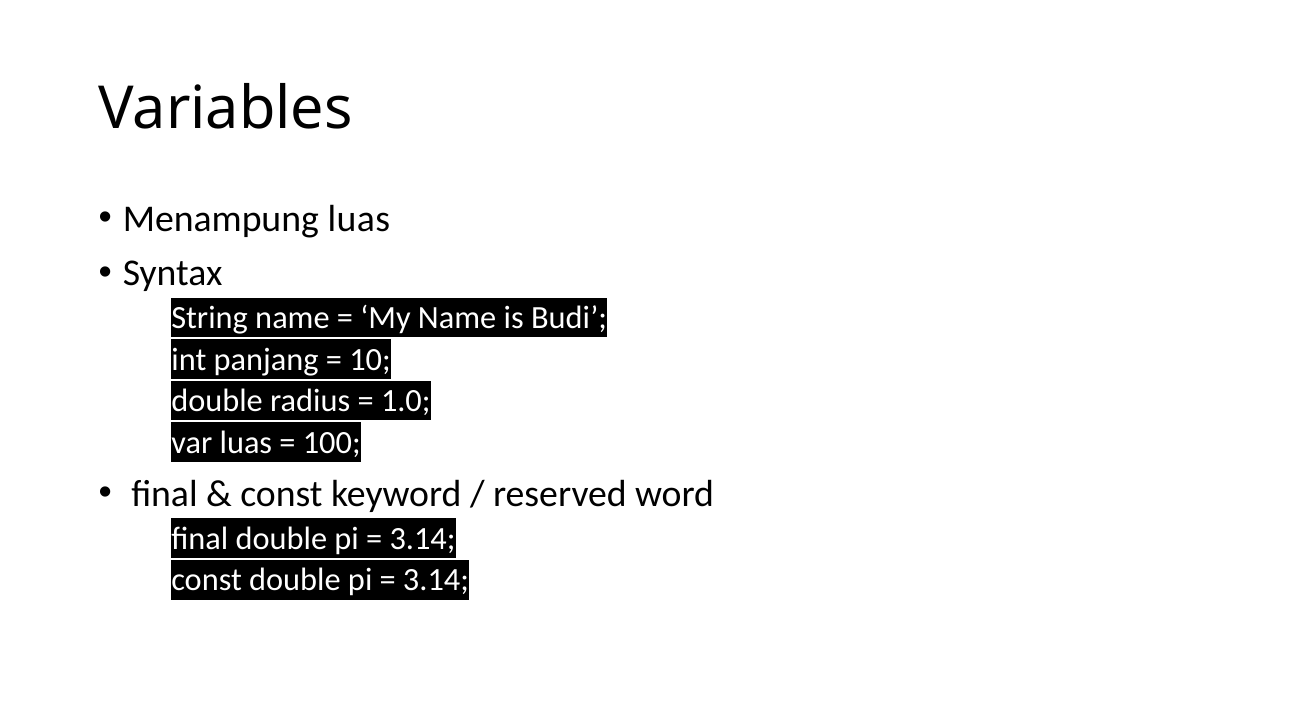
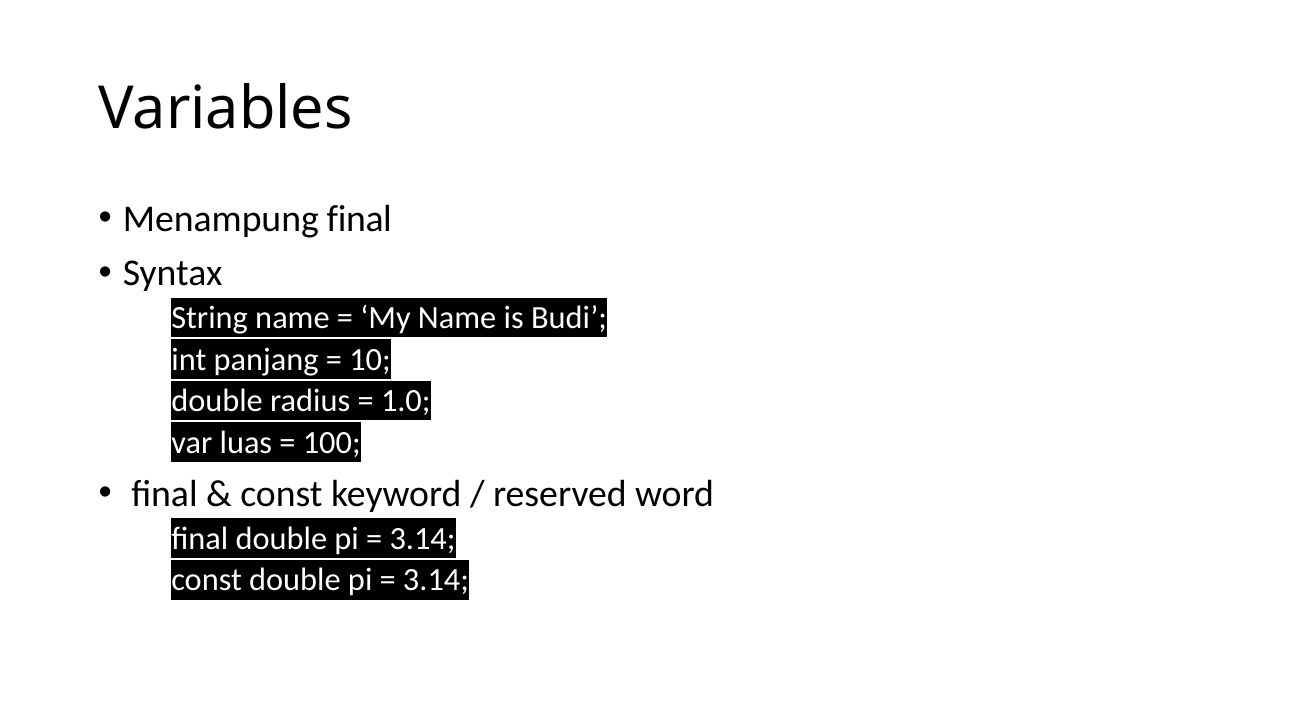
Menampung luas: luas -> final
